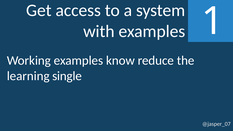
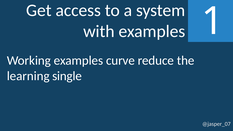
know: know -> curve
